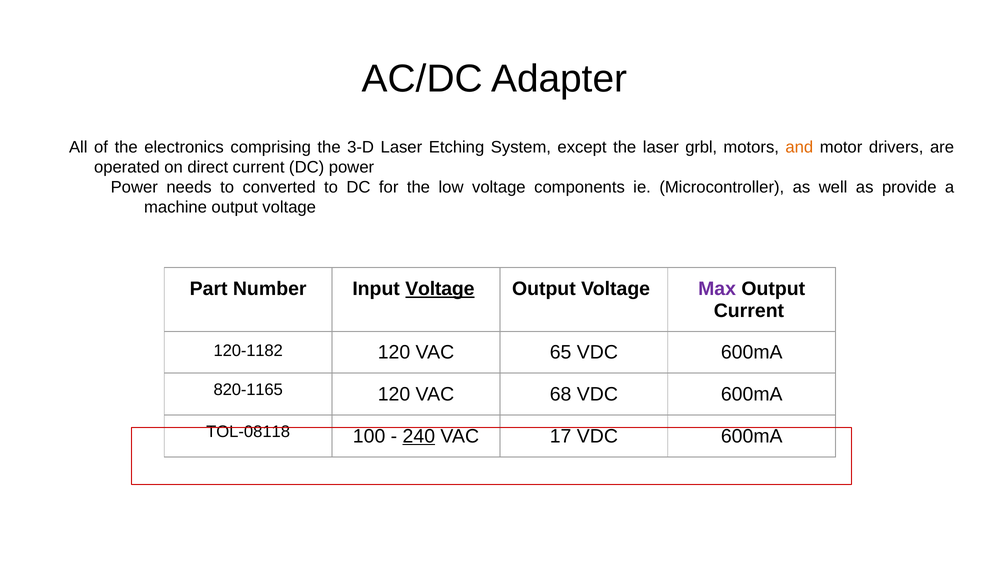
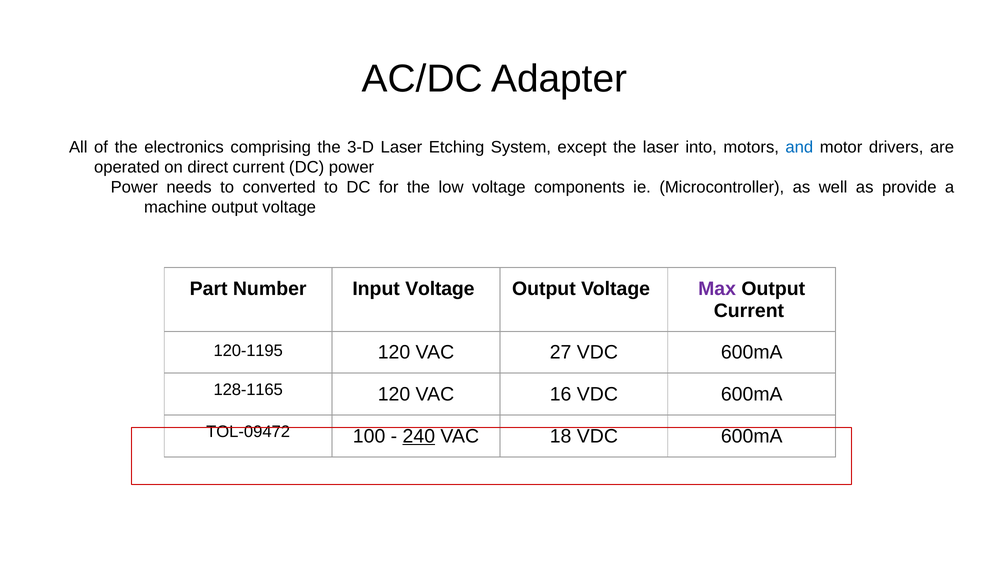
grbl: grbl -> into
and colour: orange -> blue
Voltage at (440, 289) underline: present -> none
120-1182: 120-1182 -> 120-1195
65: 65 -> 27
820-1165: 820-1165 -> 128-1165
68: 68 -> 16
TOL-08118: TOL-08118 -> TOL-09472
17: 17 -> 18
